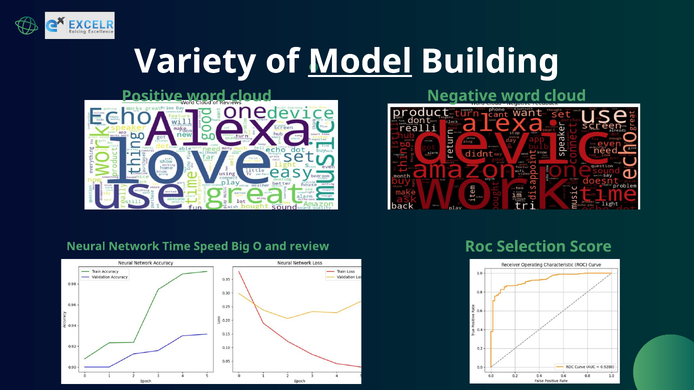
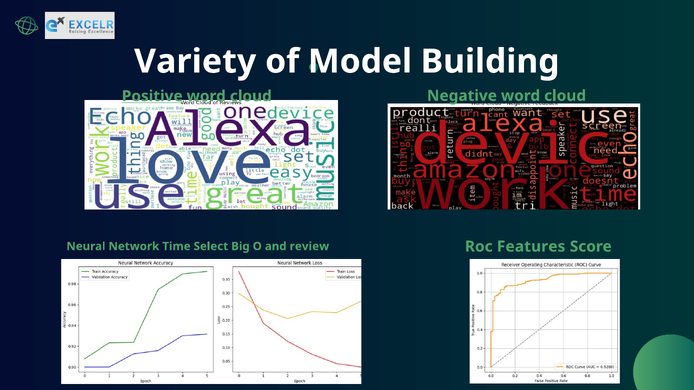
Model underline: present -> none
Selection: Selection -> Features
Speed: Speed -> Select
